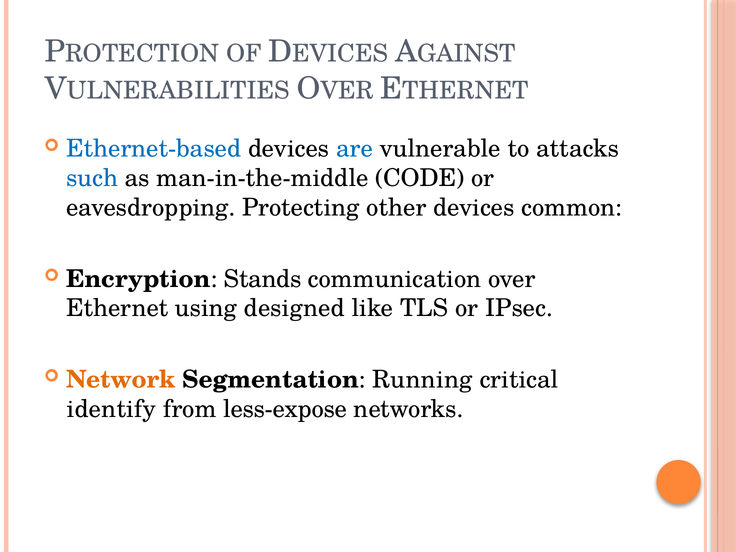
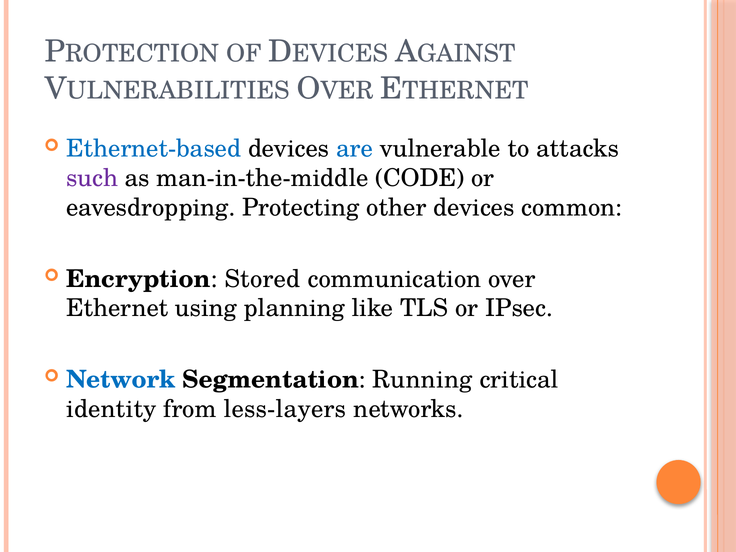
such colour: blue -> purple
Stands: Stands -> Stored
designed: designed -> planning
Network colour: orange -> blue
identify: identify -> identity
less-expose: less-expose -> less-layers
